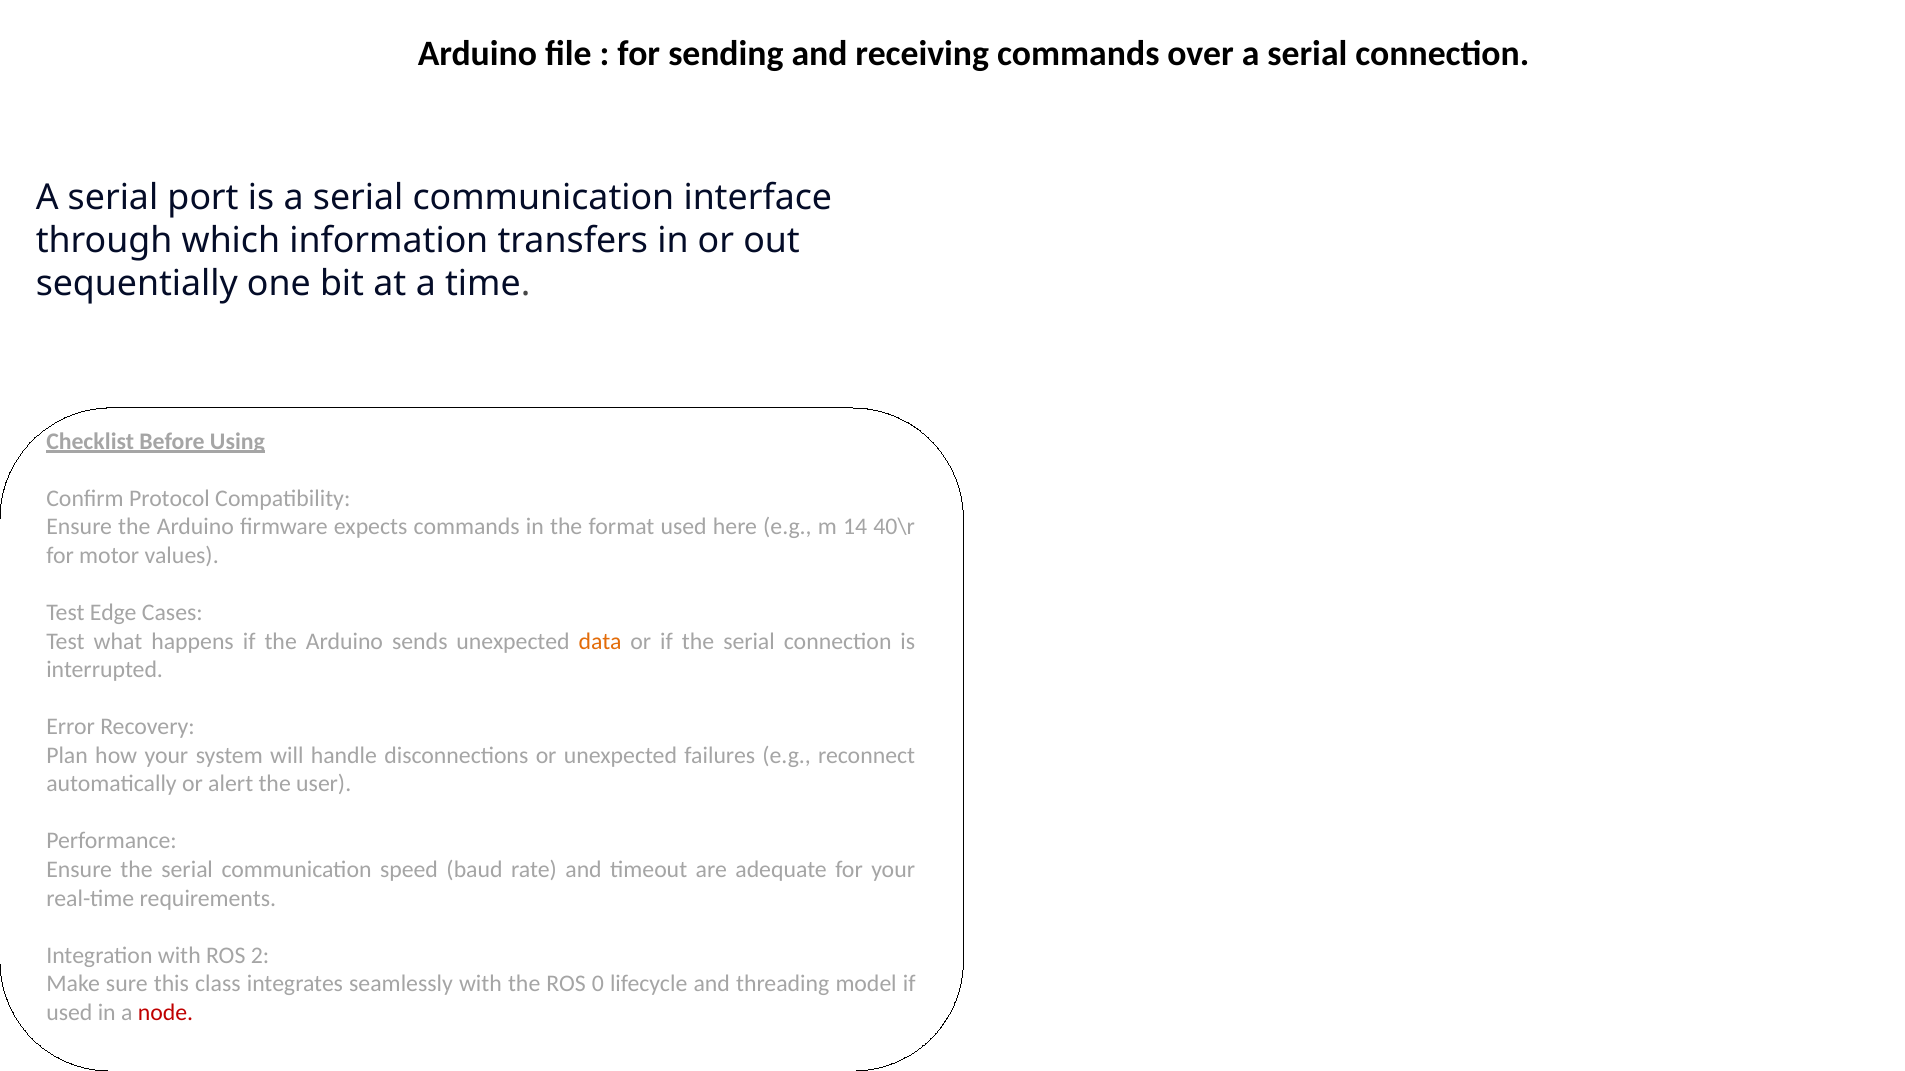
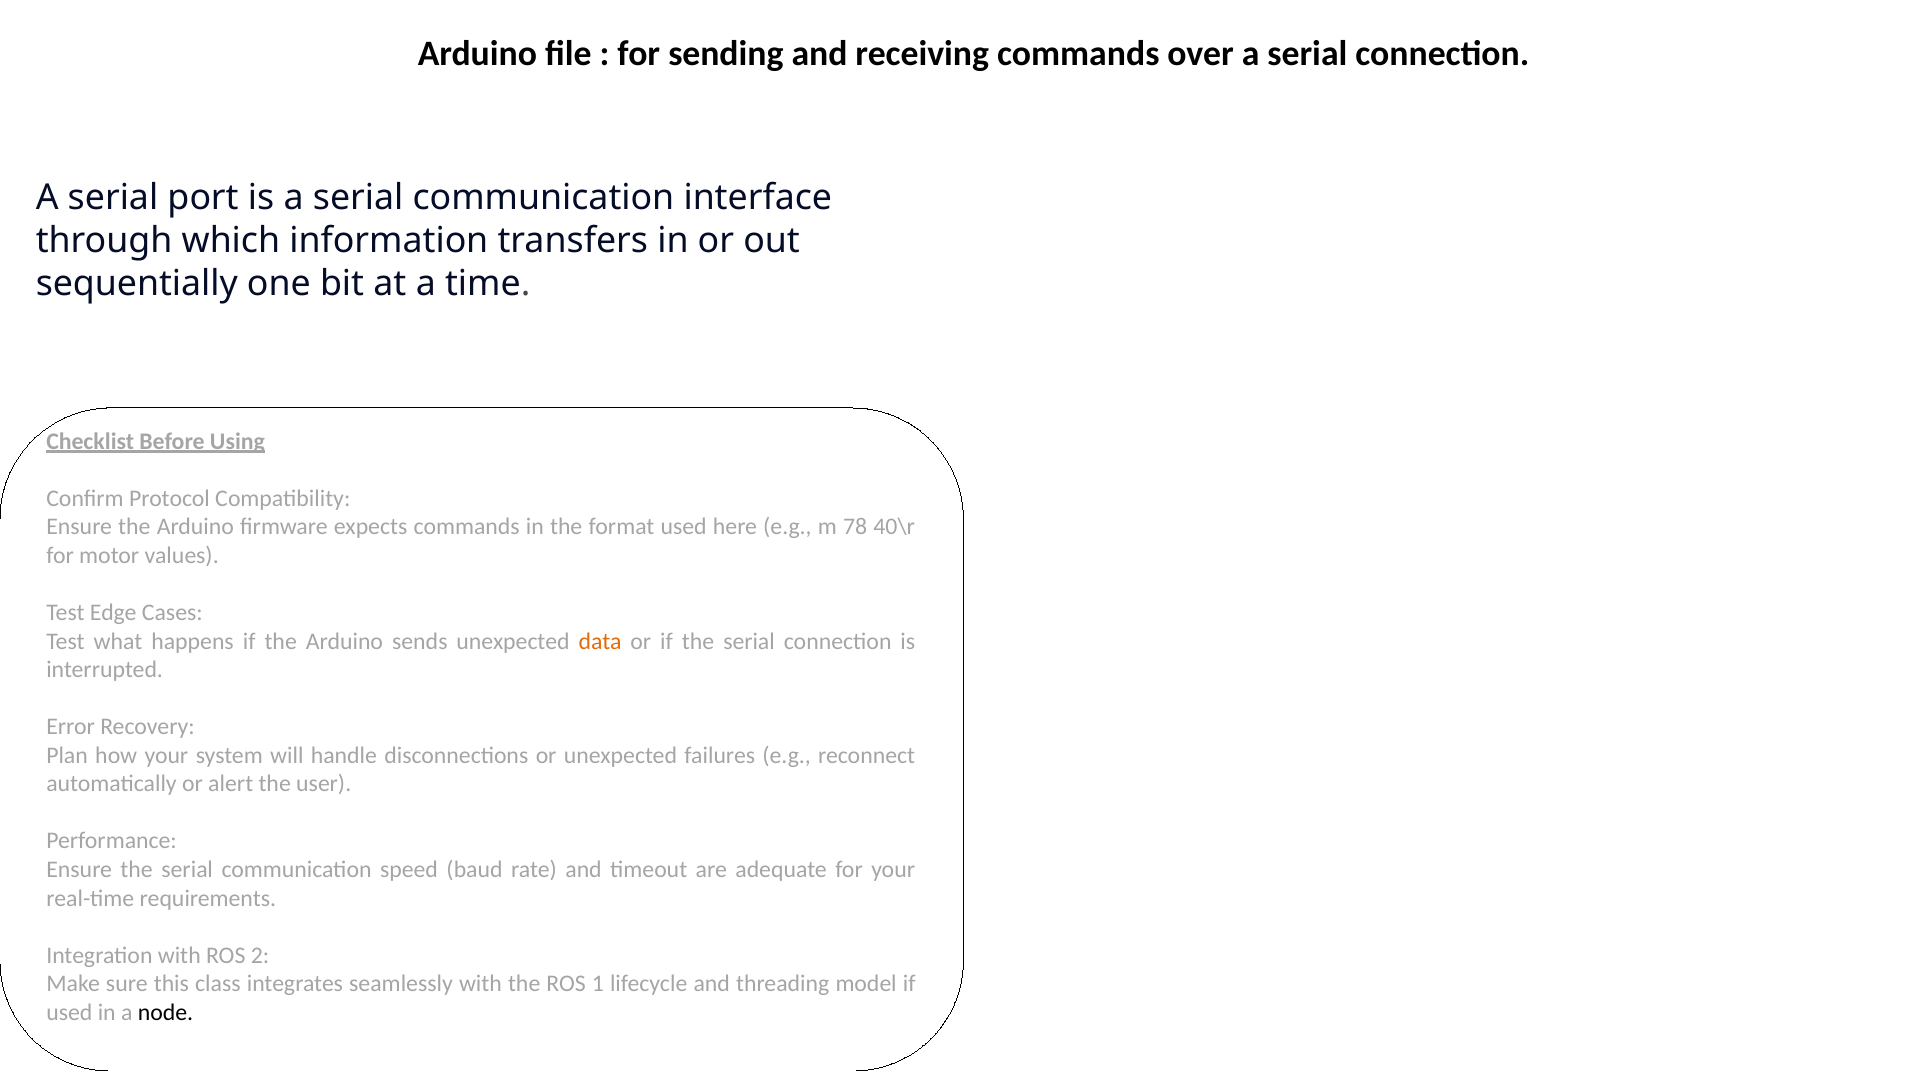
14: 14 -> 78
0: 0 -> 1
node colour: red -> black
